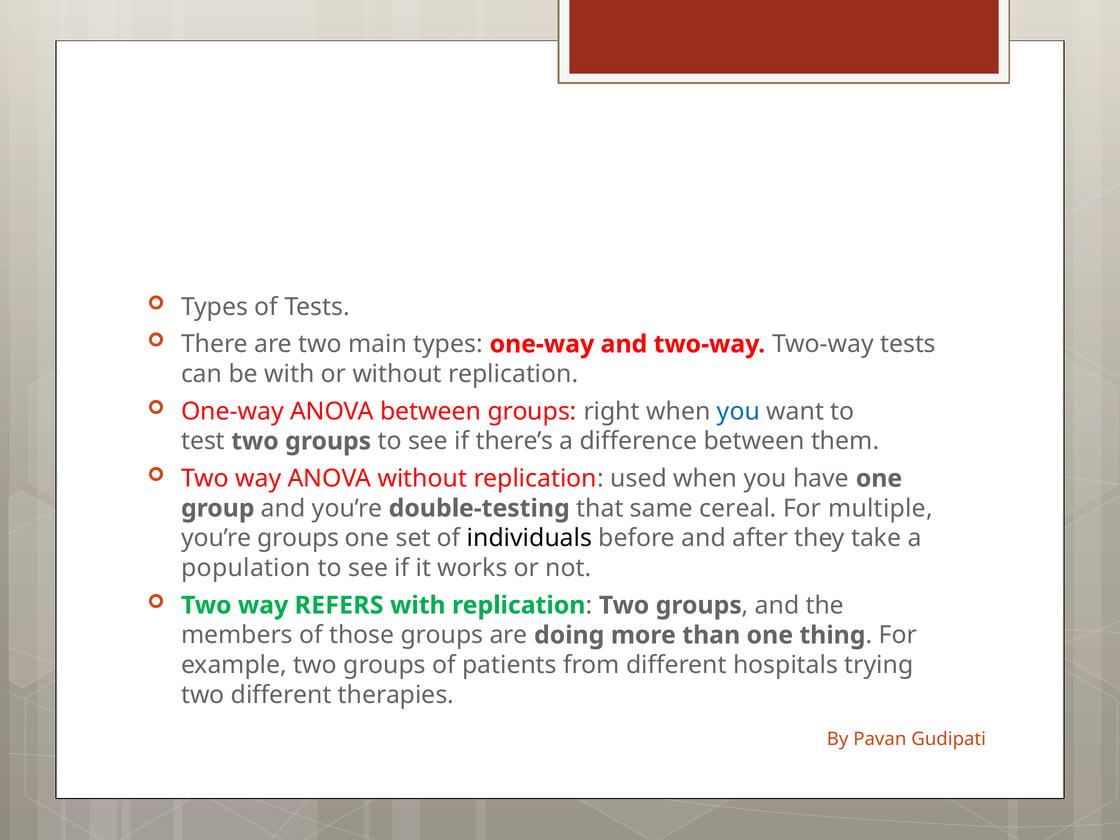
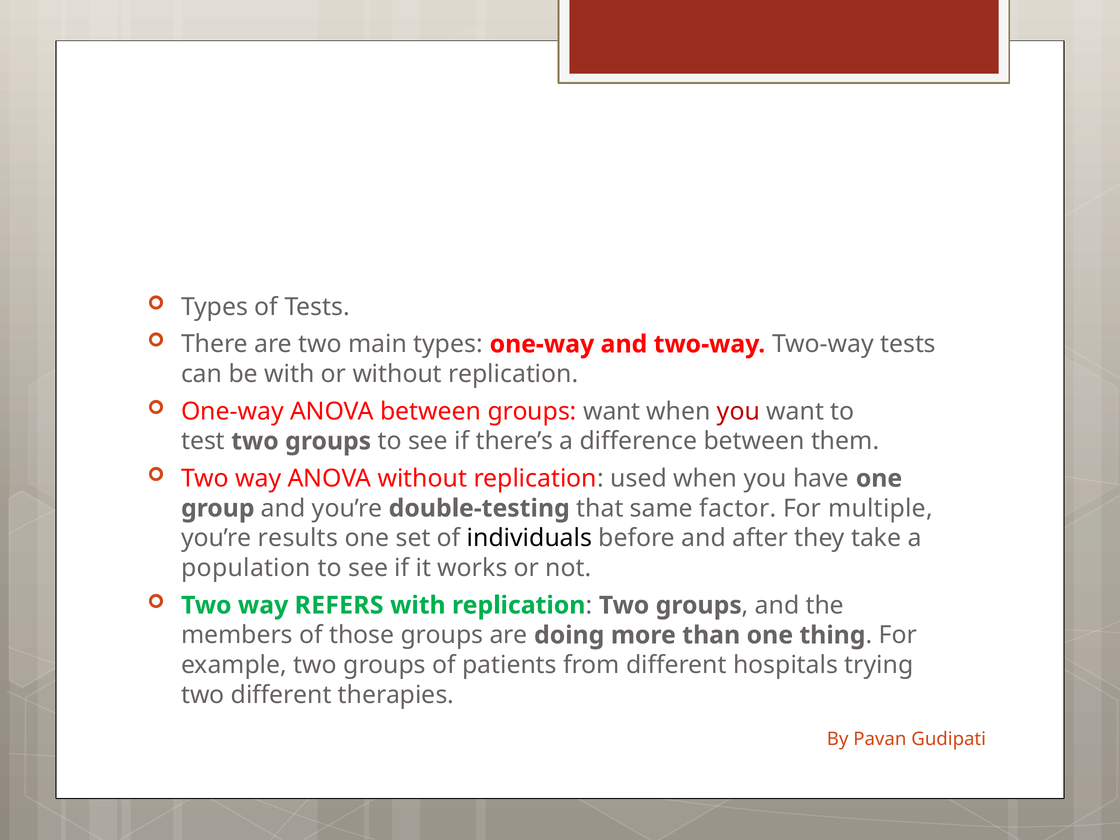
groups right: right -> want
you at (738, 411) colour: blue -> red
cereal: cereal -> factor
you’re groups: groups -> results
